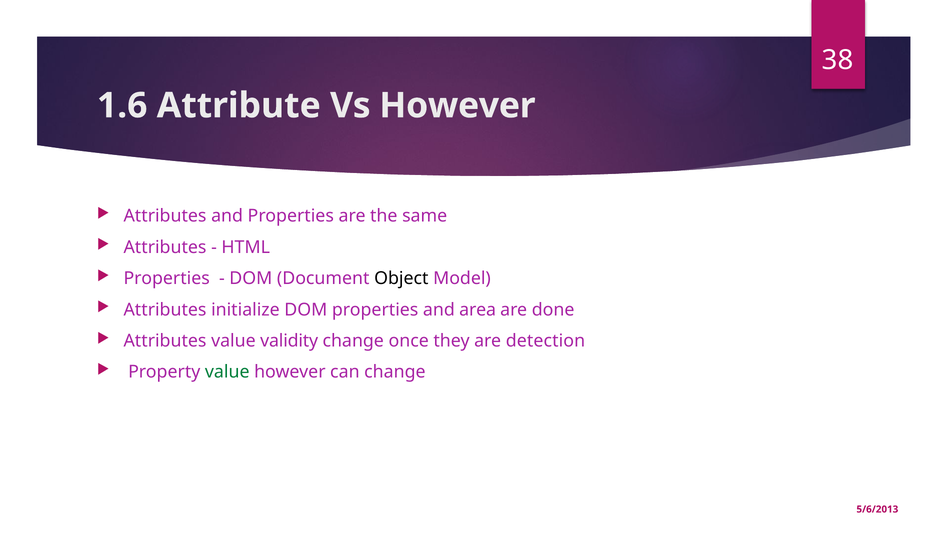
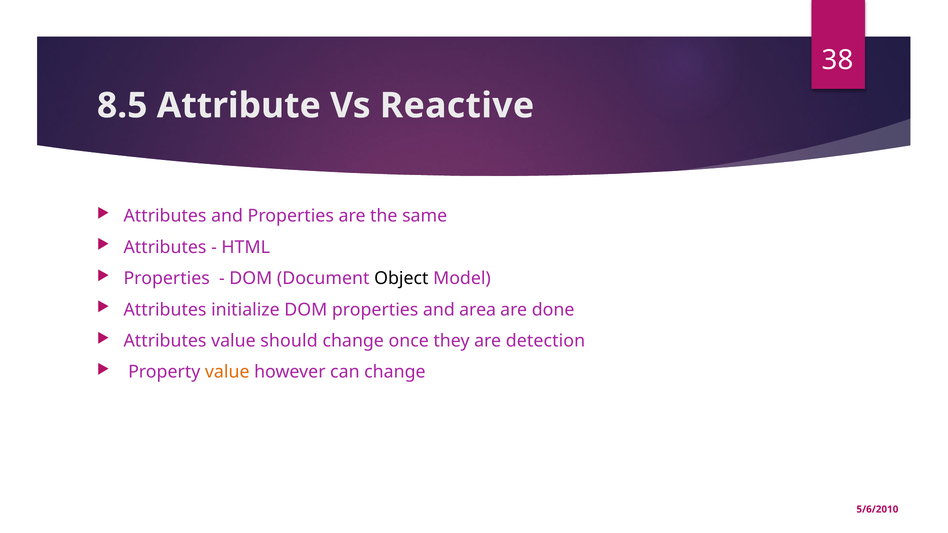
1.6: 1.6 -> 8.5
Vs However: However -> Reactive
validity: validity -> should
value at (227, 372) colour: green -> orange
5/6/2013: 5/6/2013 -> 5/6/2010
